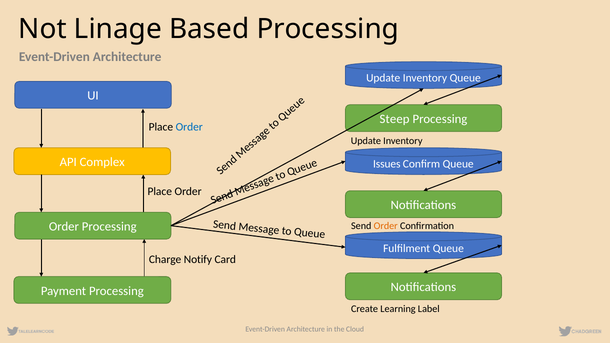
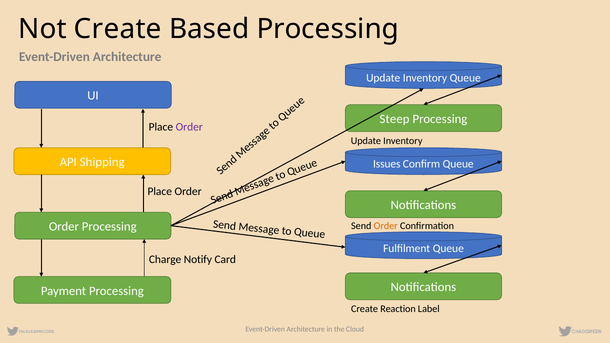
Not Linage: Linage -> Create
Order at (189, 127) colour: blue -> purple
Complex: Complex -> Shipping
Learning: Learning -> Reaction
